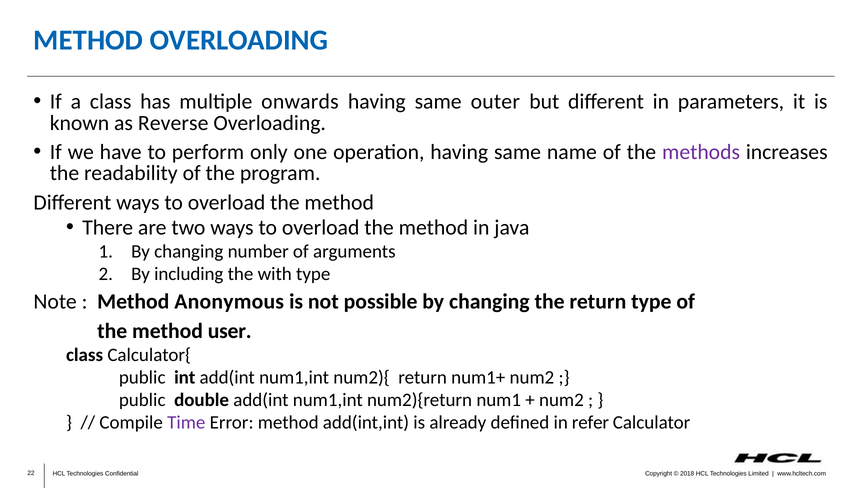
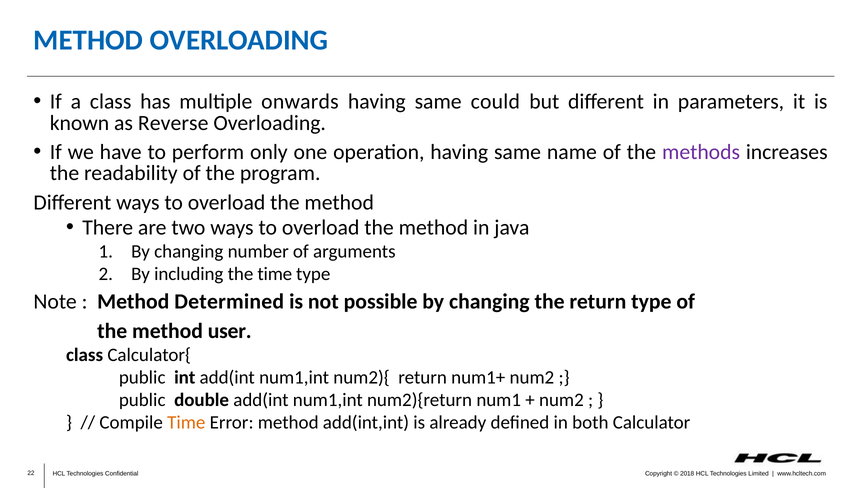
outer: outer -> could
the with: with -> time
Anonymous: Anonymous -> Determined
Time at (186, 423) colour: purple -> orange
refer: refer -> both
